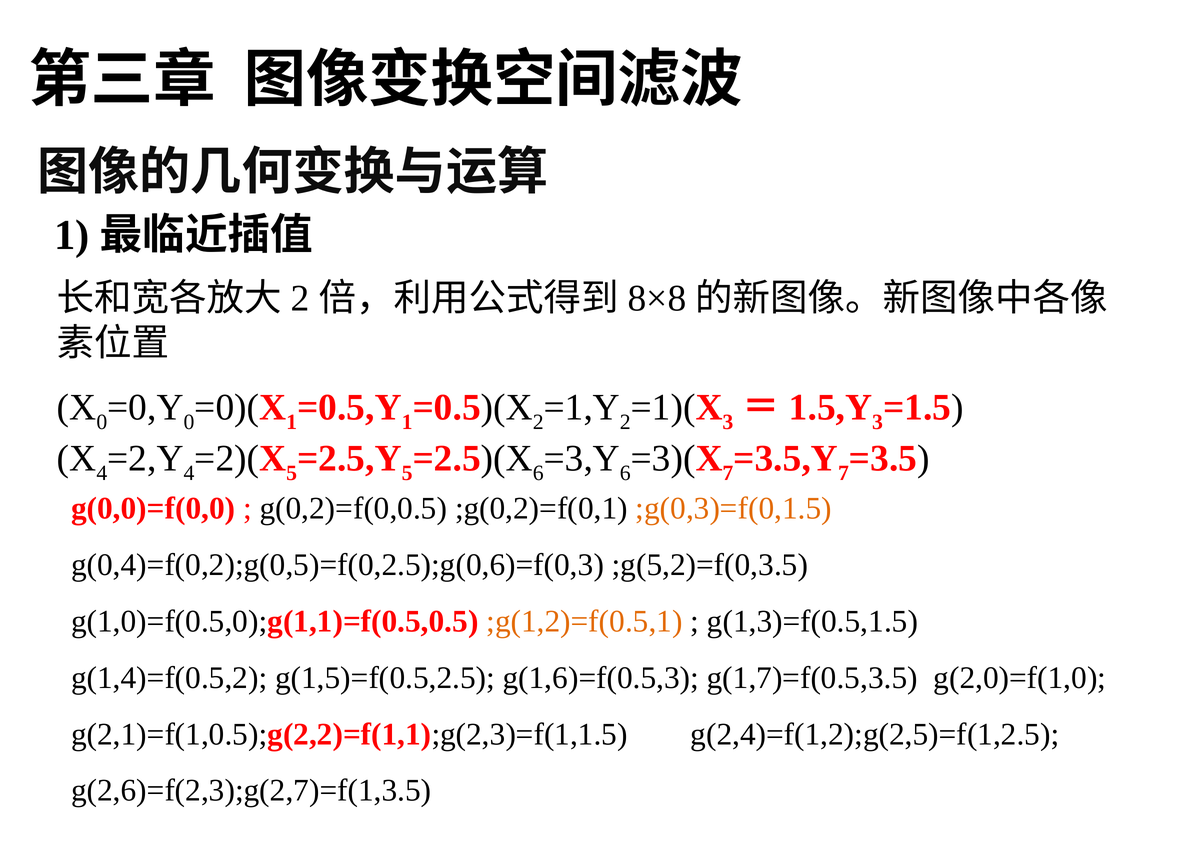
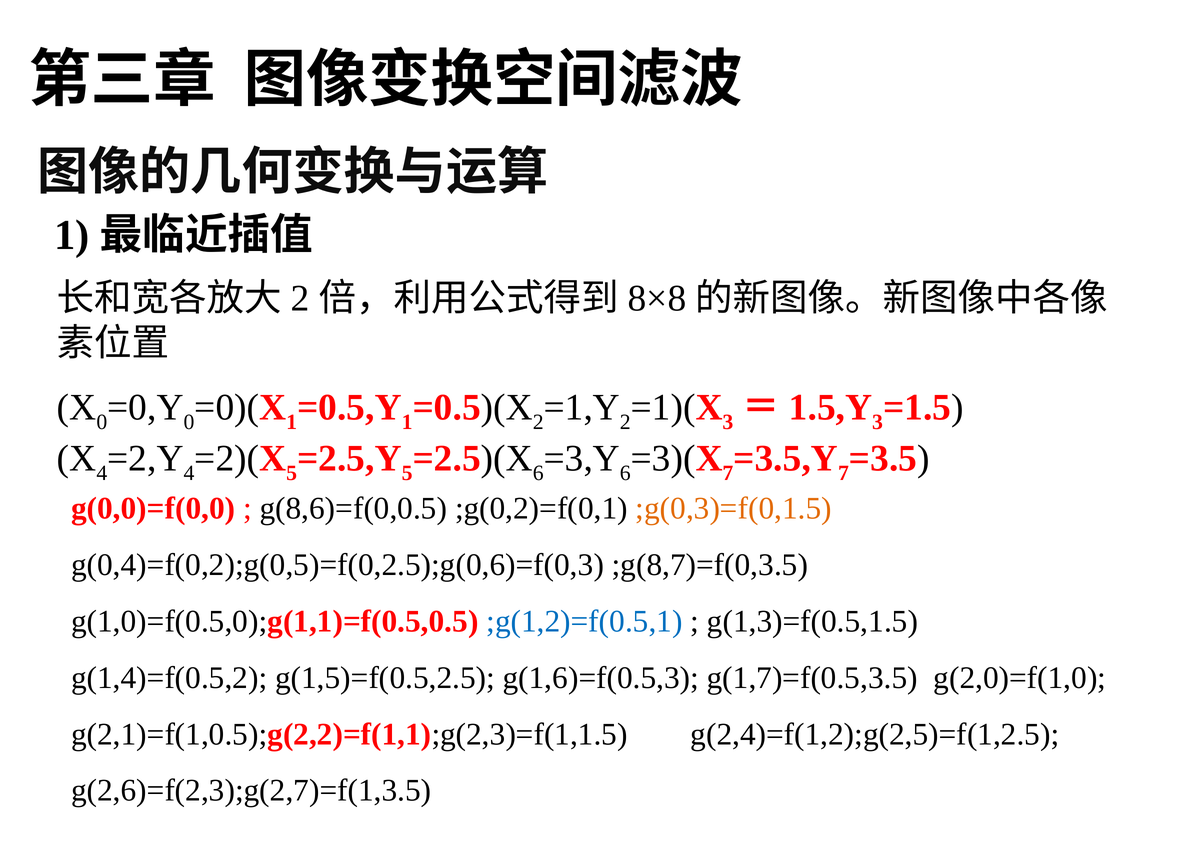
g(0,2)=f(0,0.5: g(0,2)=f(0,0.5 -> g(8,6)=f(0,0.5
;g(5,2)=f(0,3.5: ;g(5,2)=f(0,3.5 -> ;g(8,7)=f(0,3.5
;g(1,2)=f(0.5,1 colour: orange -> blue
